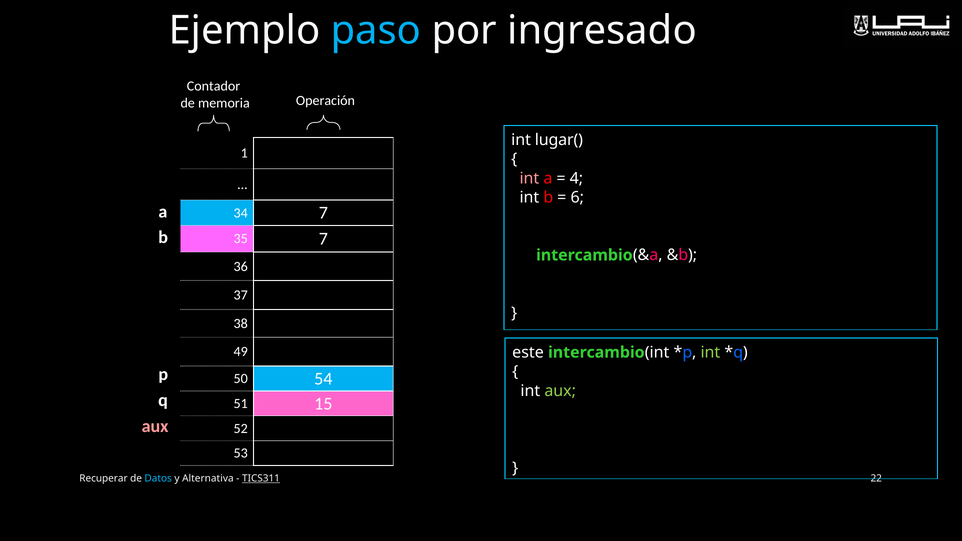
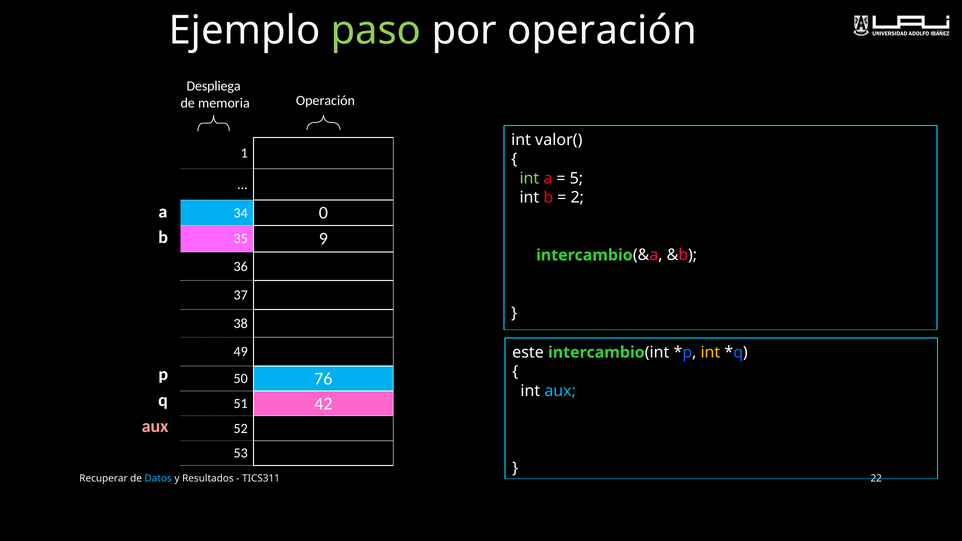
paso colour: light blue -> light green
por ingresado: ingresado -> operación
Contador: Contador -> Despliega
lugar(: lugar( -> valor(
int at (529, 178) colour: pink -> light green
4: 4 -> 5
6: 6 -> 2
34 7: 7 -> 0
35 7: 7 -> 9
int at (710, 352) colour: light green -> yellow
54: 54 -> 76
aux at (560, 391) colour: light green -> light blue
15: 15 -> 42
Alternativa: Alternativa -> Resultados
TICS311 underline: present -> none
